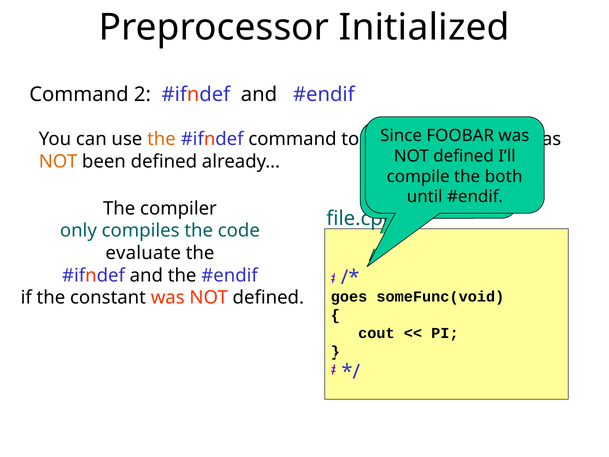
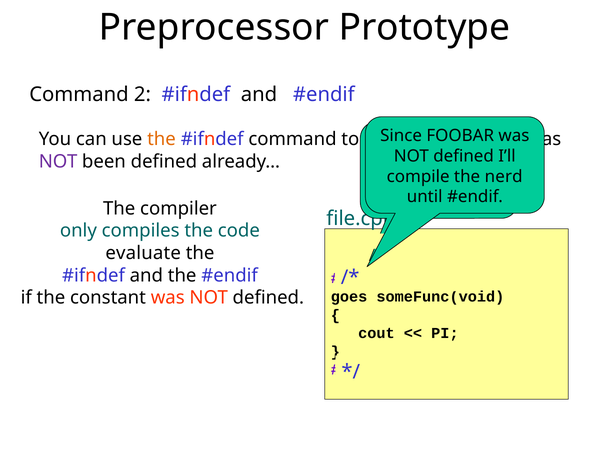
Initialized: Initialized -> Prototype
NOT at (58, 162) colour: orange -> purple
both: both -> nerd
